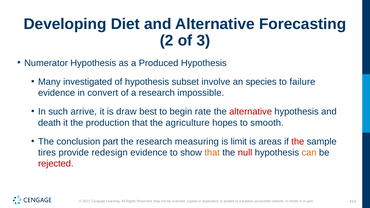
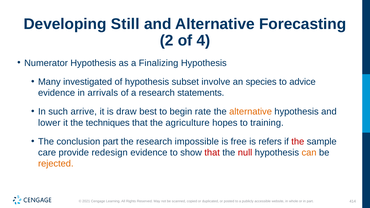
Diet: Diet -> Still
3: 3 -> 4
Produced: Produced -> Finalizing
failure: failure -> advice
convert: convert -> arrivals
impossible: impossible -> statements
alternative at (251, 112) colour: red -> orange
death: death -> lower
production: production -> techniques
smooth: smooth -> training
measuring: measuring -> impossible
limit: limit -> free
areas: areas -> refers
tires: tires -> care
that at (212, 153) colour: orange -> red
rejected colour: red -> orange
